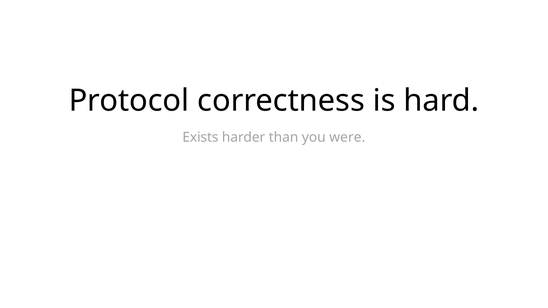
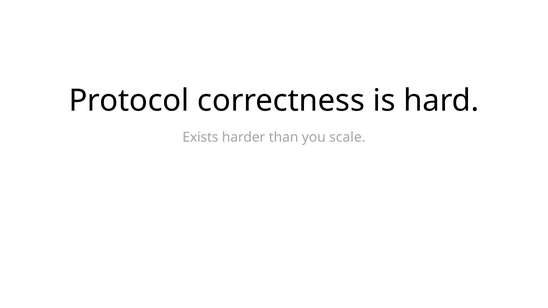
were: were -> scale
